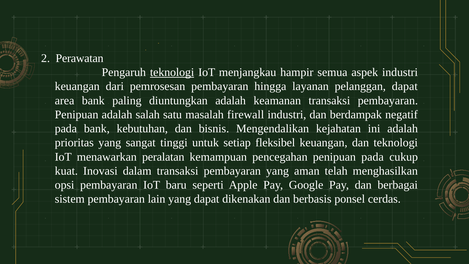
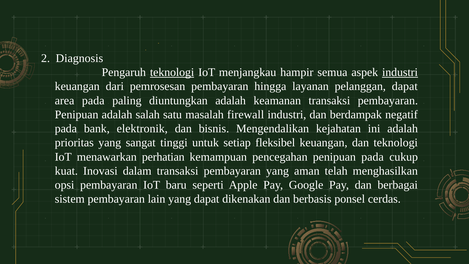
Perawatan: Perawatan -> Diagnosis
industri at (400, 72) underline: none -> present
area bank: bank -> pada
kebutuhan: kebutuhan -> elektronik
peralatan: peralatan -> perhatian
